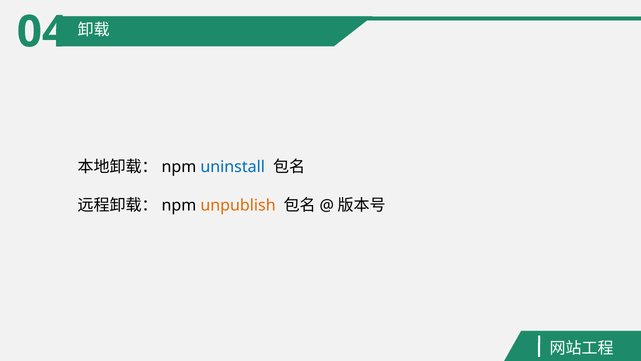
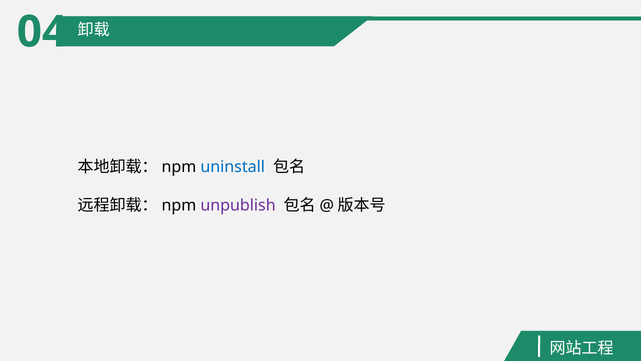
unpublish colour: orange -> purple
